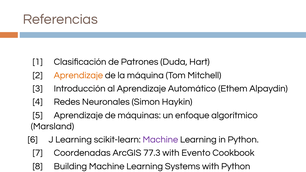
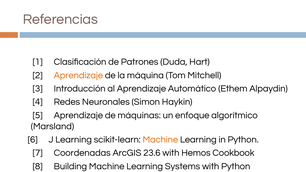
Machine at (160, 140) colour: purple -> orange
77.3: 77.3 -> 23.6
Evento: Evento -> Hemos
